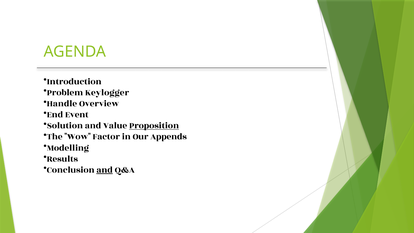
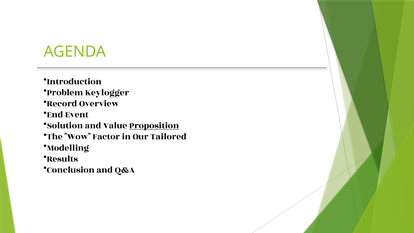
Handle: Handle -> Record
Appends: Appends -> Tailored
and at (105, 170) underline: present -> none
